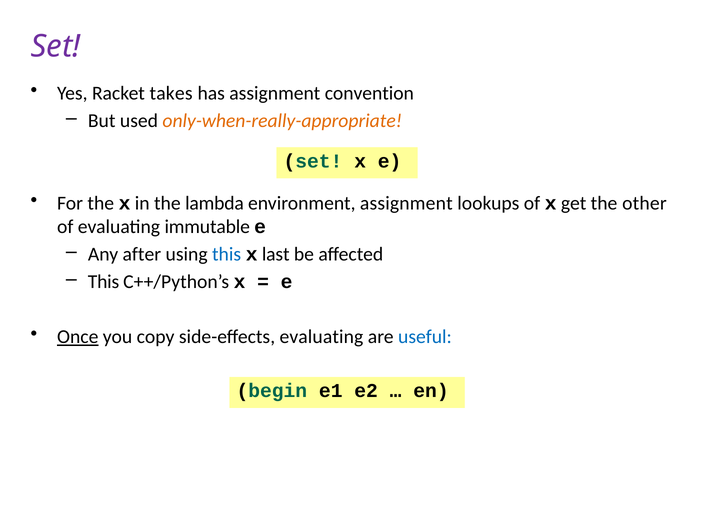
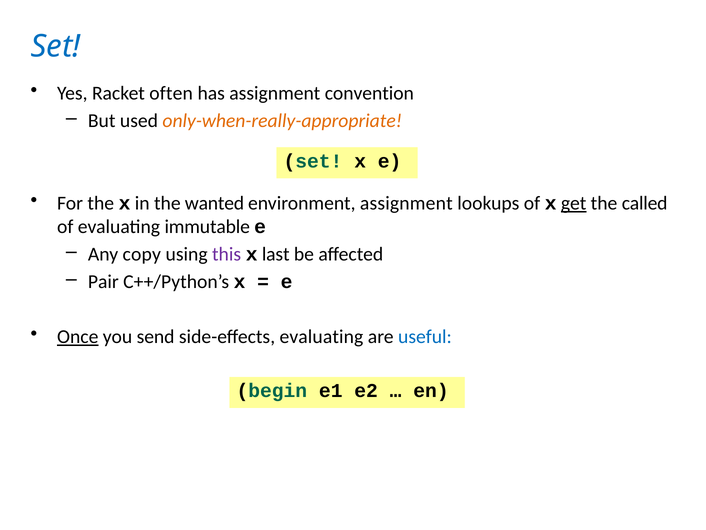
Set at (56, 46) colour: purple -> blue
takes: takes -> often
lambda: lambda -> wanted
get underline: none -> present
other: other -> called
after: after -> copy
this at (227, 254) colour: blue -> purple
This at (103, 282): This -> Pair
copy: copy -> send
